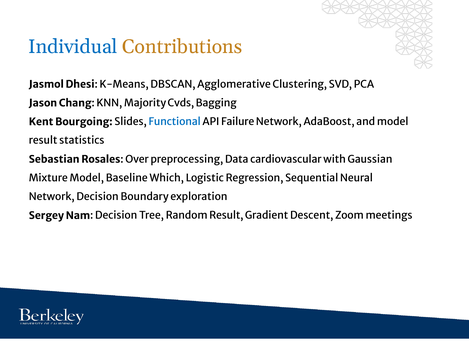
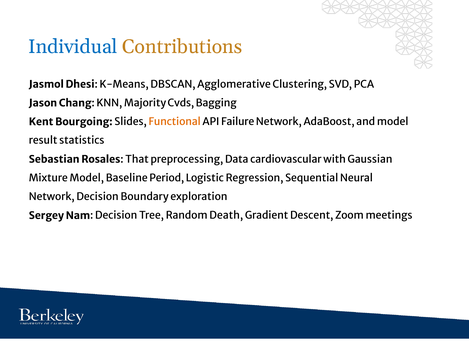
Functional colour: blue -> orange
Over: Over -> That
Which: Which -> Period
Random Result: Result -> Death
